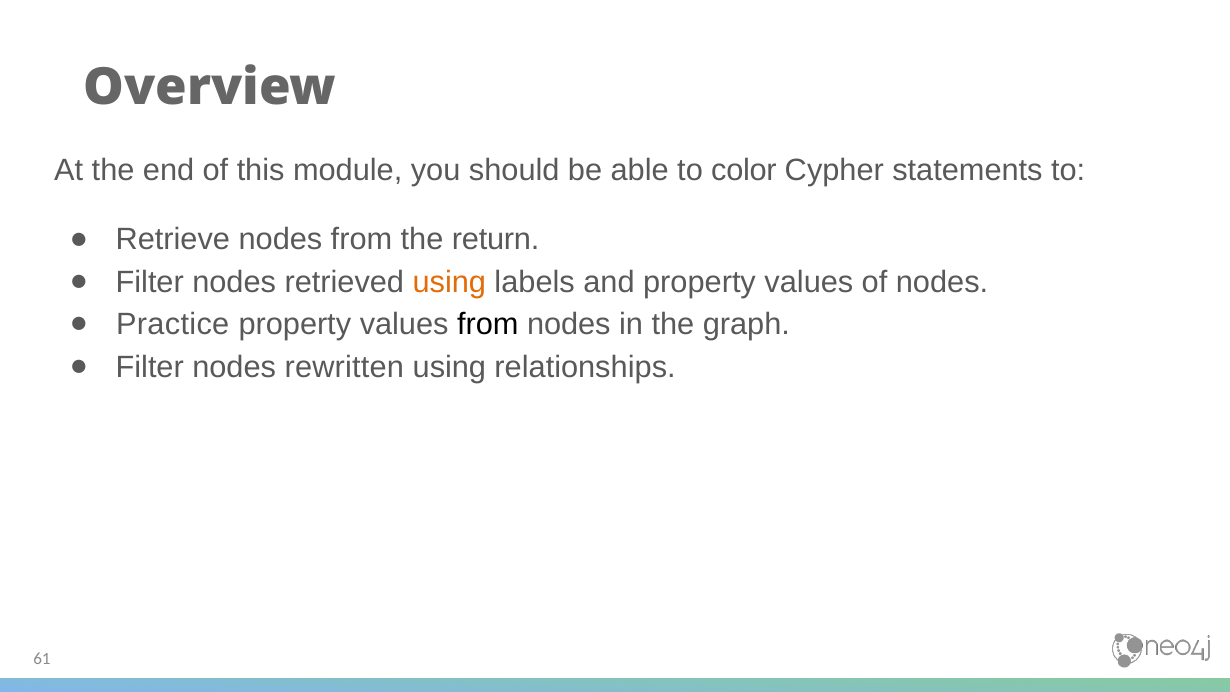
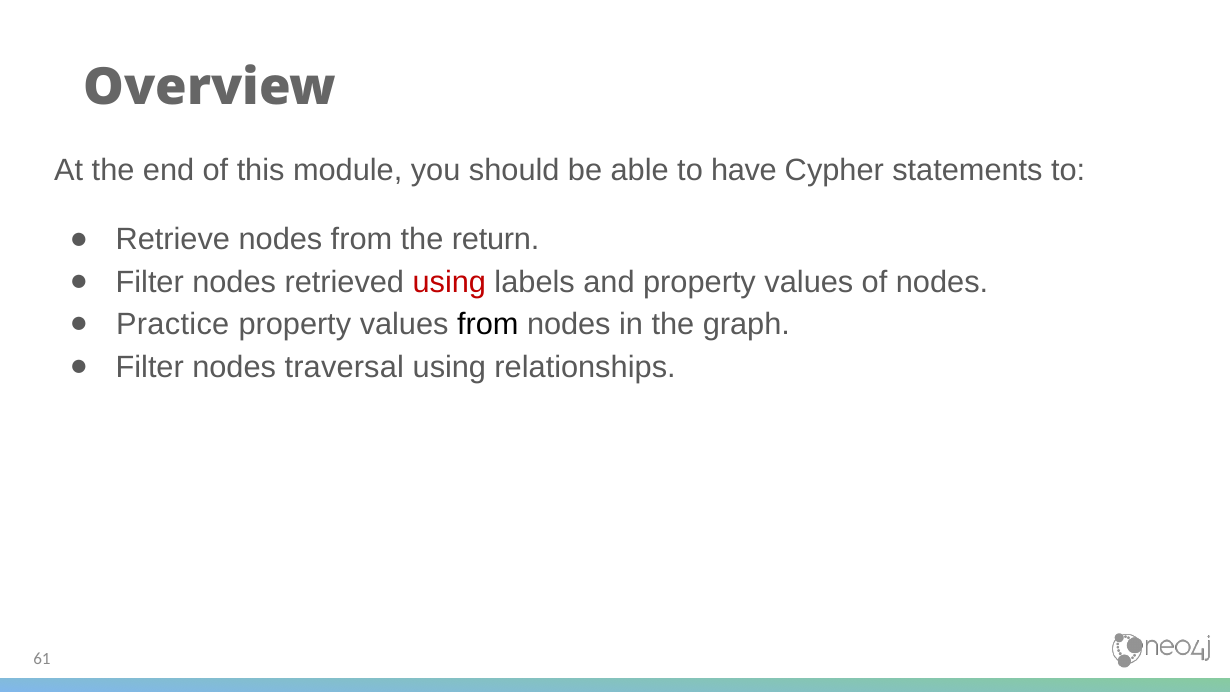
color: color -> have
using at (449, 282) colour: orange -> red
rewritten: rewritten -> traversal
